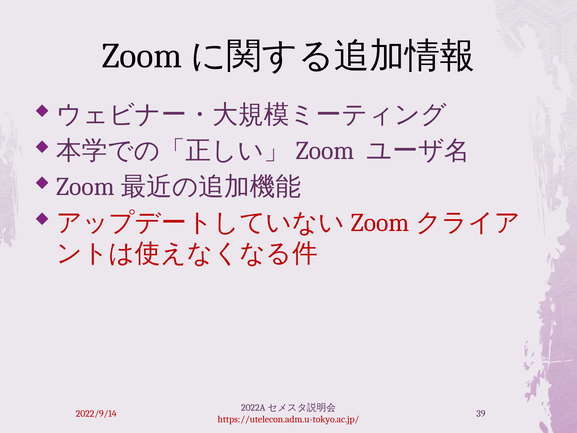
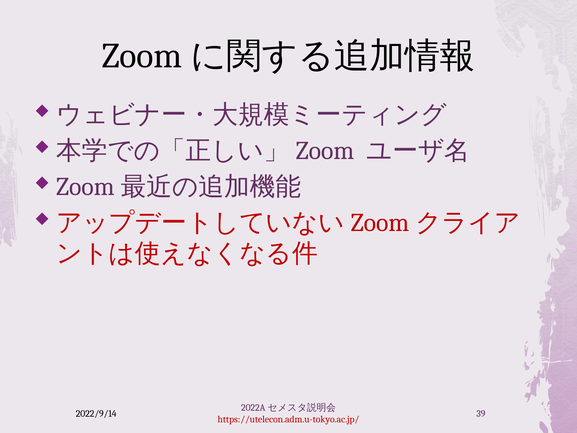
2022/9/14 colour: red -> black
